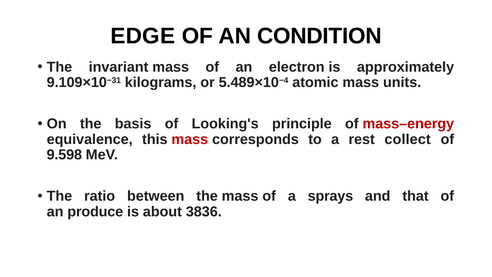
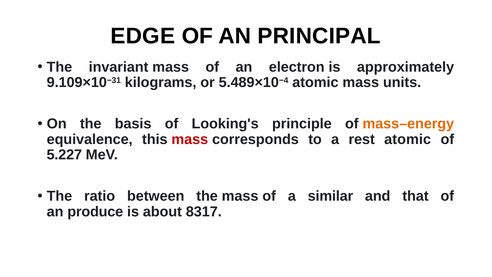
CONDITION: CONDITION -> PRINCIPAL
mass–energy colour: red -> orange
rest collect: collect -> atomic
9.598: 9.598 -> 5.227
sprays: sprays -> similar
3836: 3836 -> 8317
